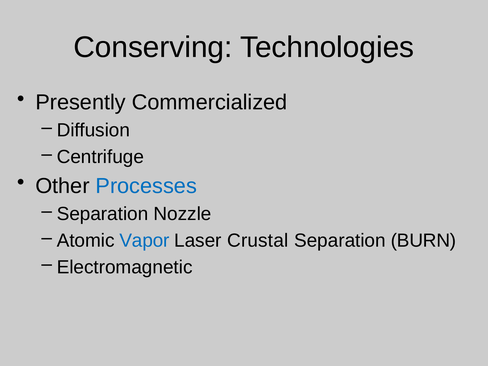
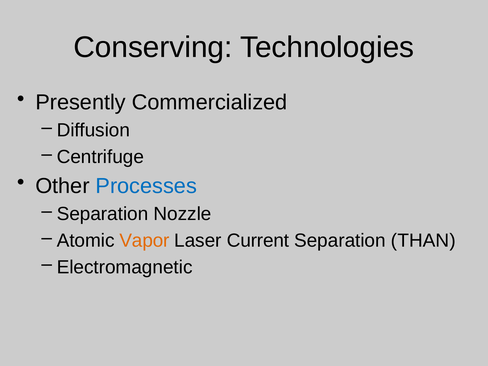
Vapor colour: blue -> orange
Crustal: Crustal -> Current
BURN: BURN -> THAN
